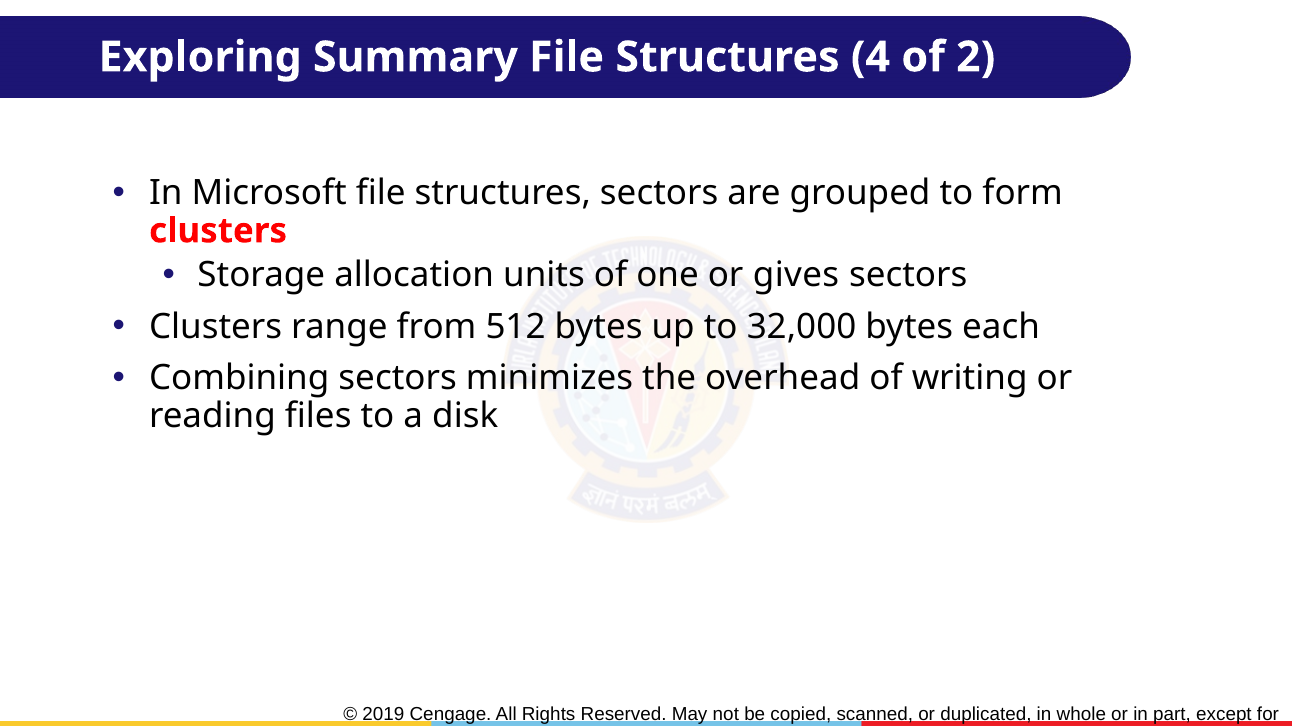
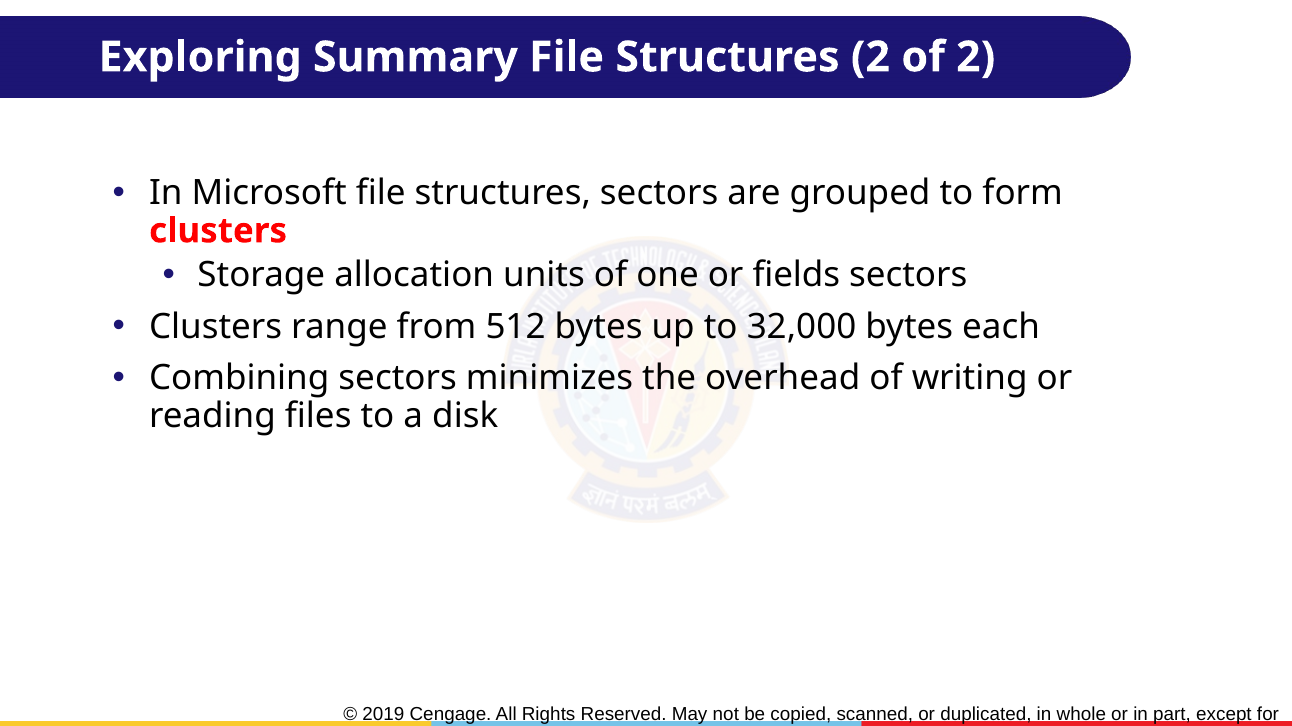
Structures 4: 4 -> 2
gives: gives -> fields
